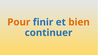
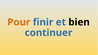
bien colour: orange -> black
